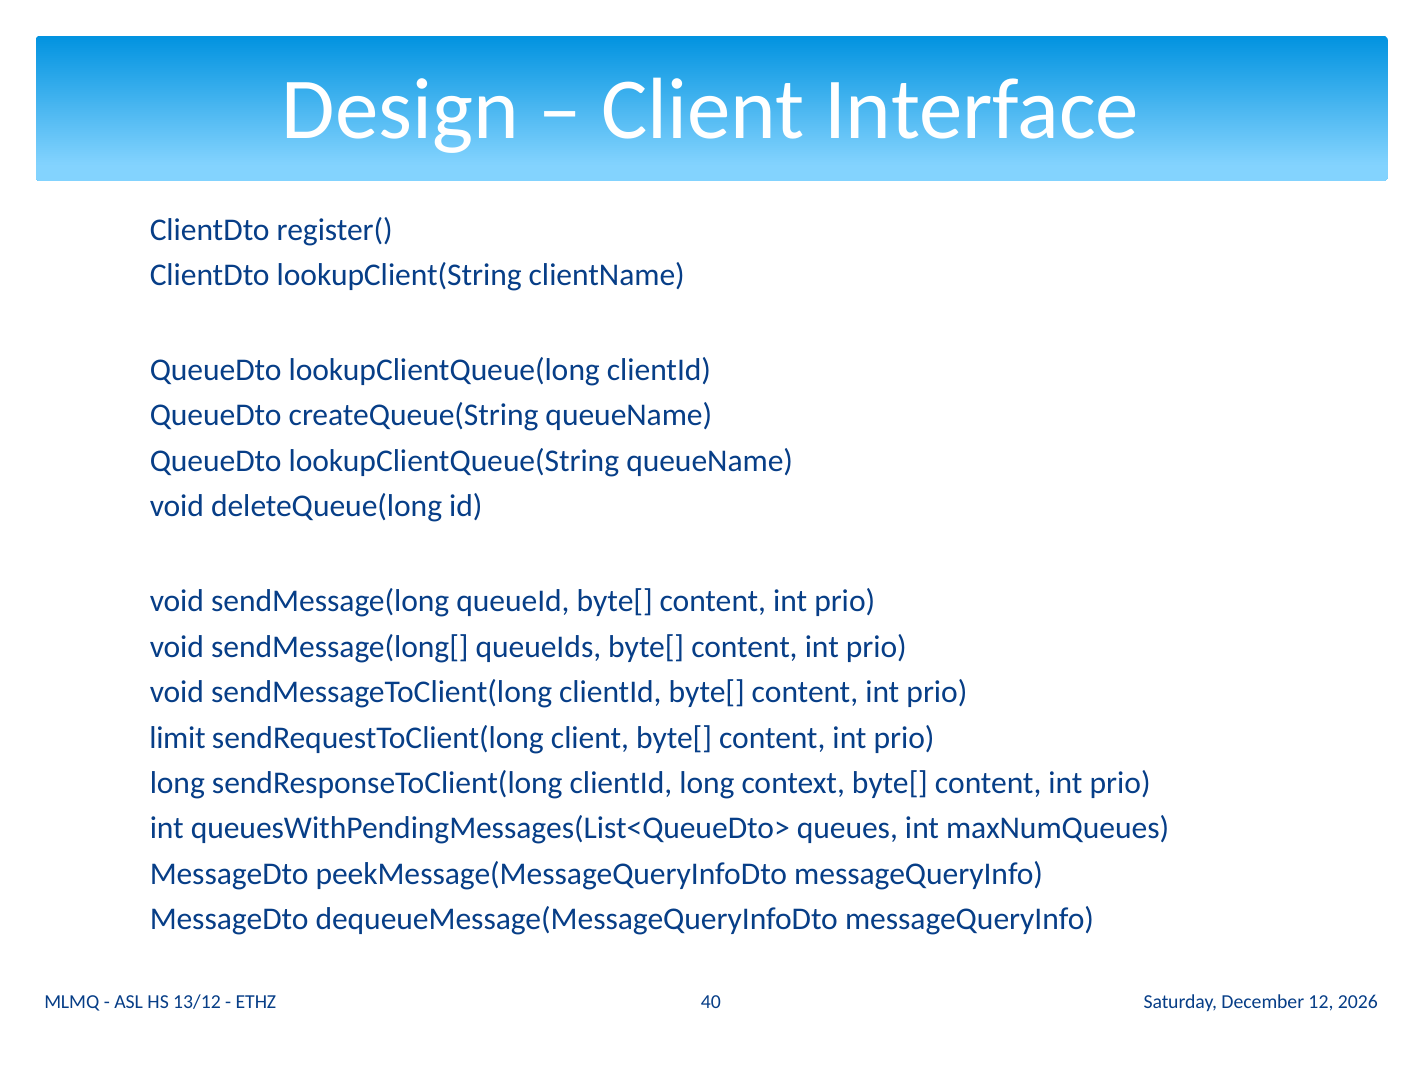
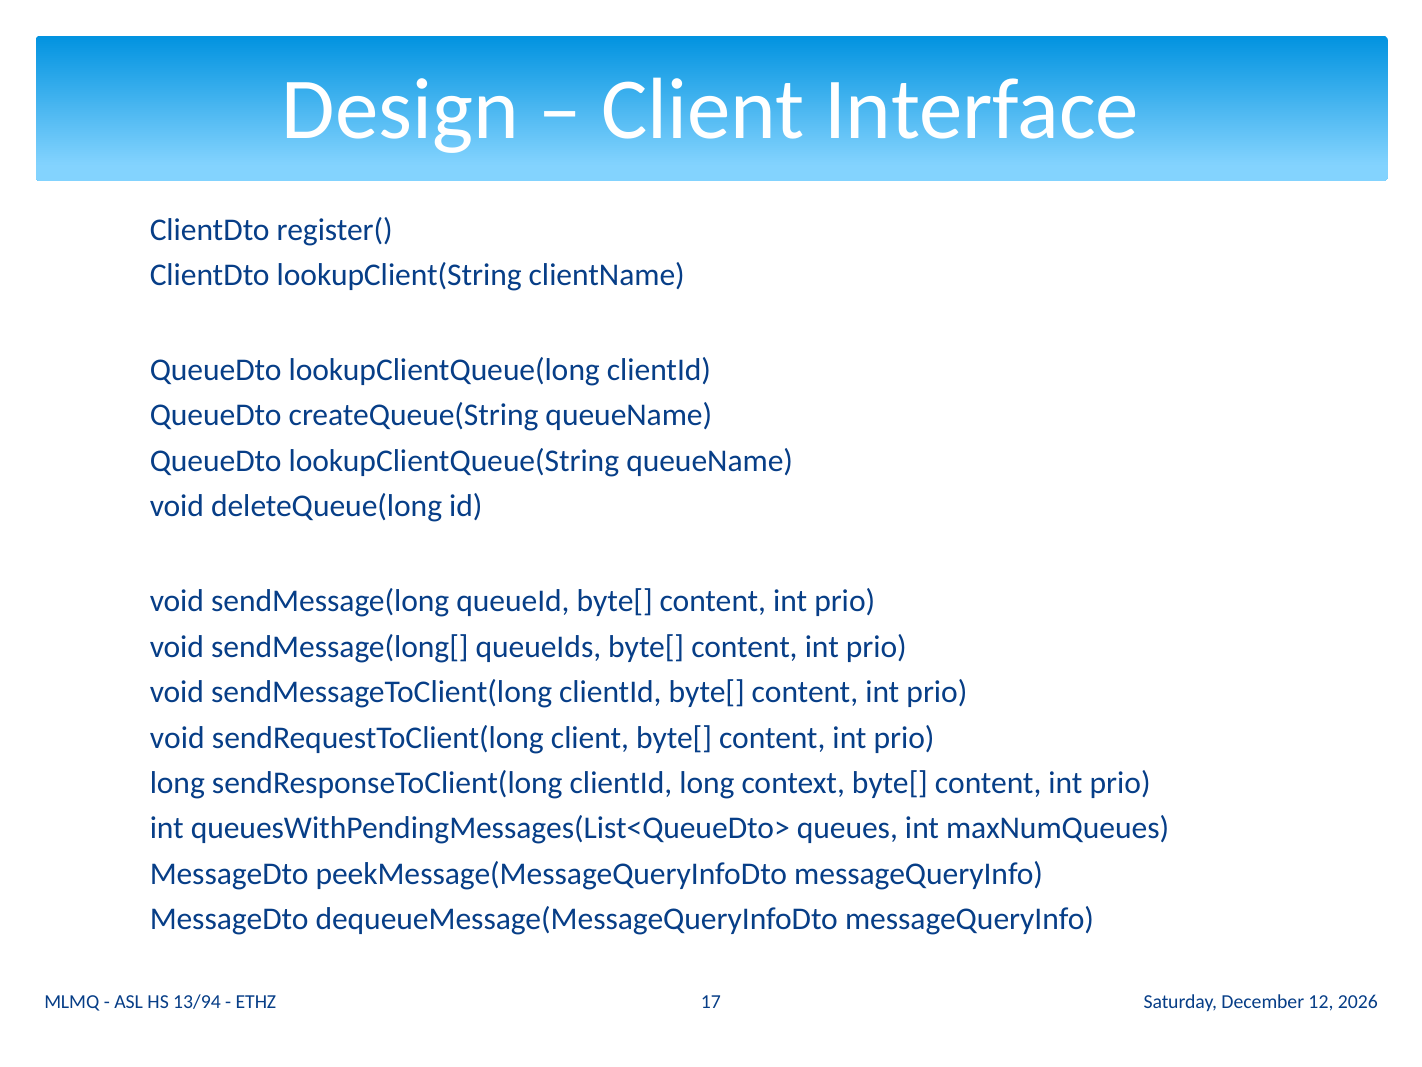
limit at (178, 737): limit -> void
13/12: 13/12 -> 13/94
40: 40 -> 17
